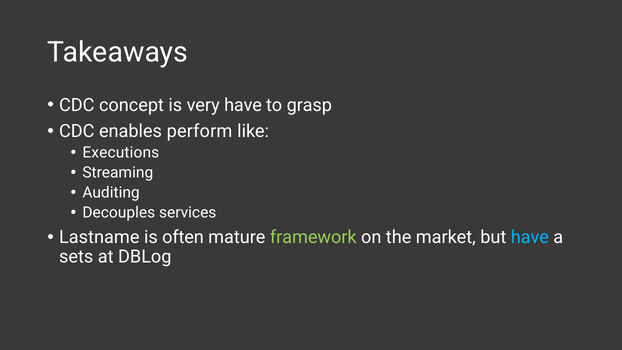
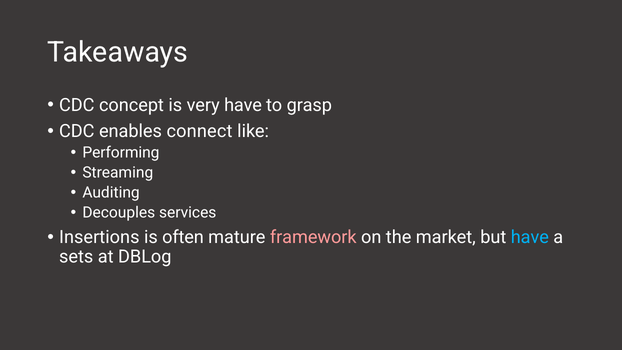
perform: perform -> connect
Executions: Executions -> Performing
Lastname: Lastname -> Insertions
framework colour: light green -> pink
